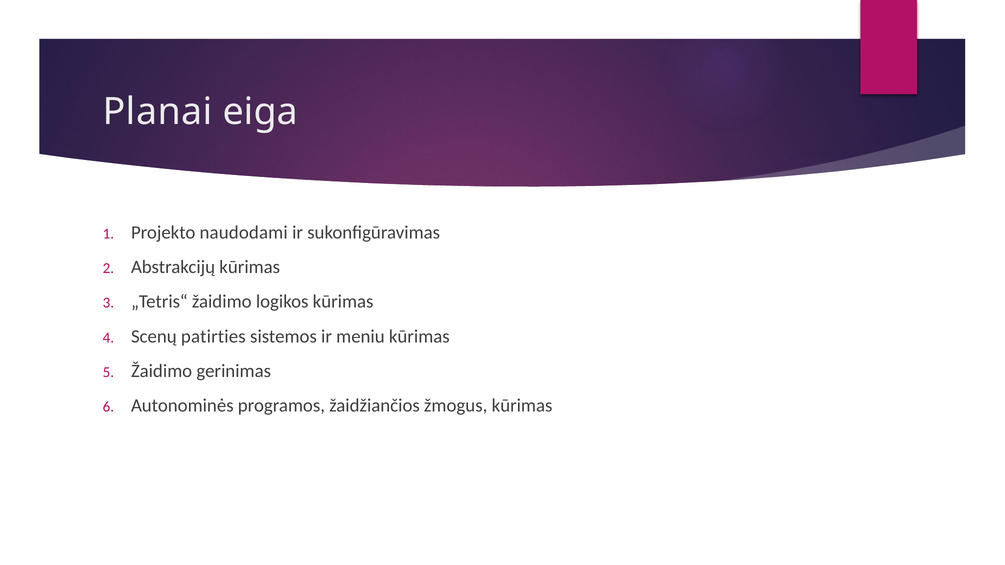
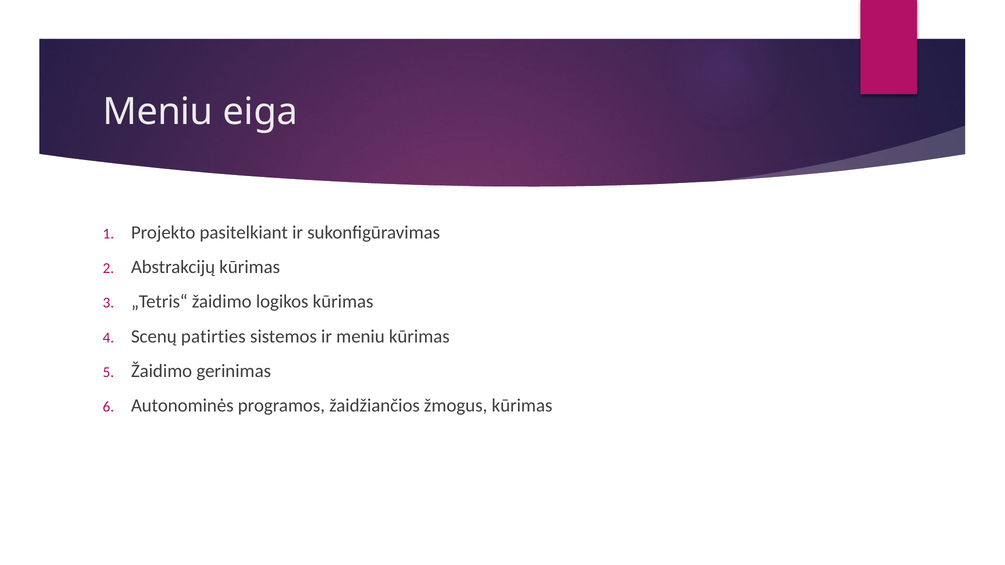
Planai at (158, 112): Planai -> Meniu
naudodami: naudodami -> pasitelkiant
